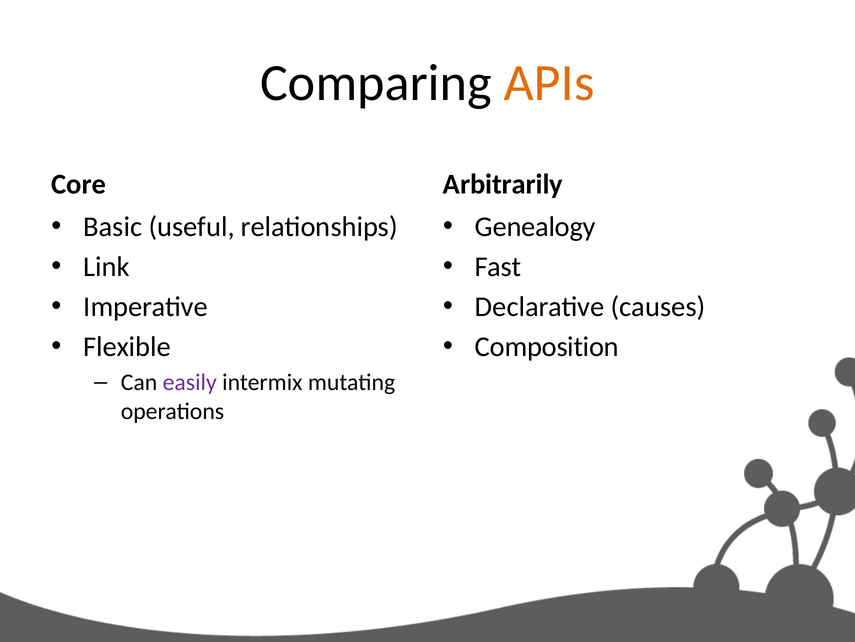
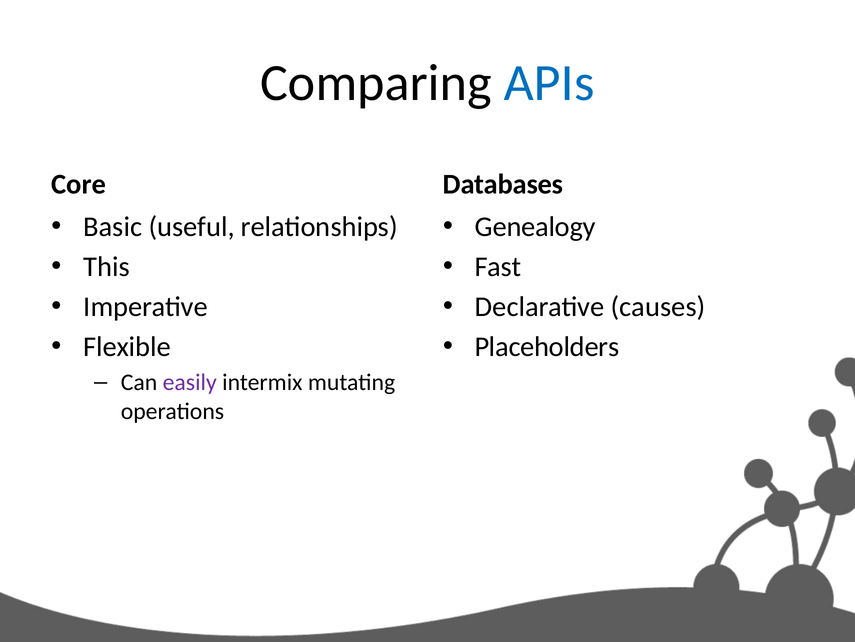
APIs colour: orange -> blue
Arbitrarily: Arbitrarily -> Databases
Link: Link -> This
Composition: Composition -> Placeholders
